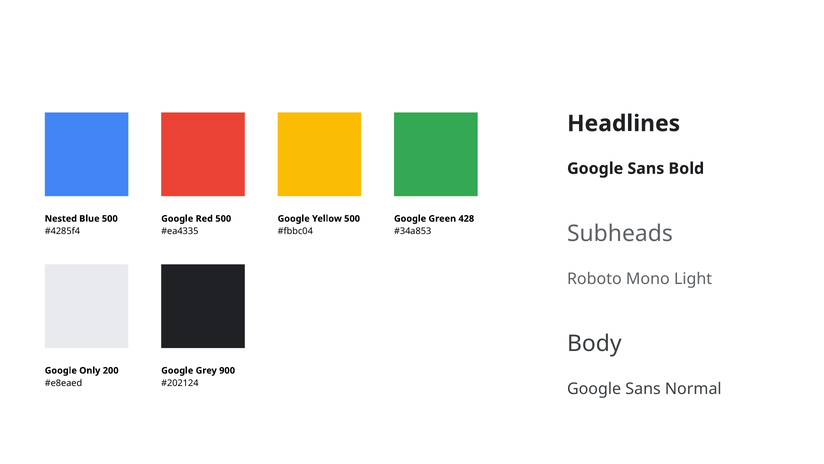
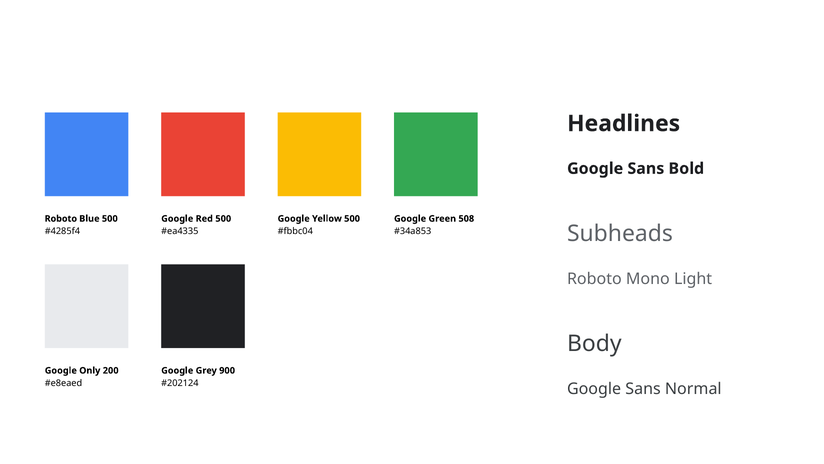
Nested at (61, 218): Nested -> Roboto
428: 428 -> 508
